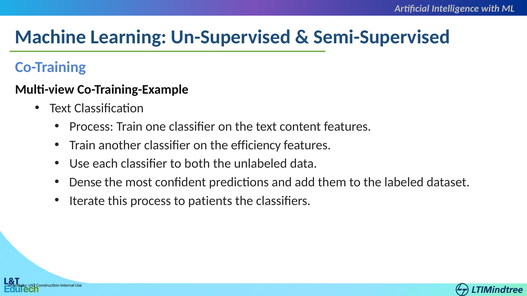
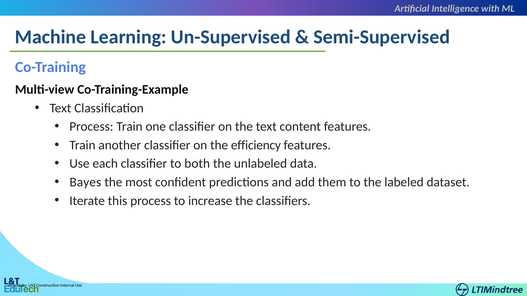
Dense: Dense -> Bayes
patients: patients -> increase
